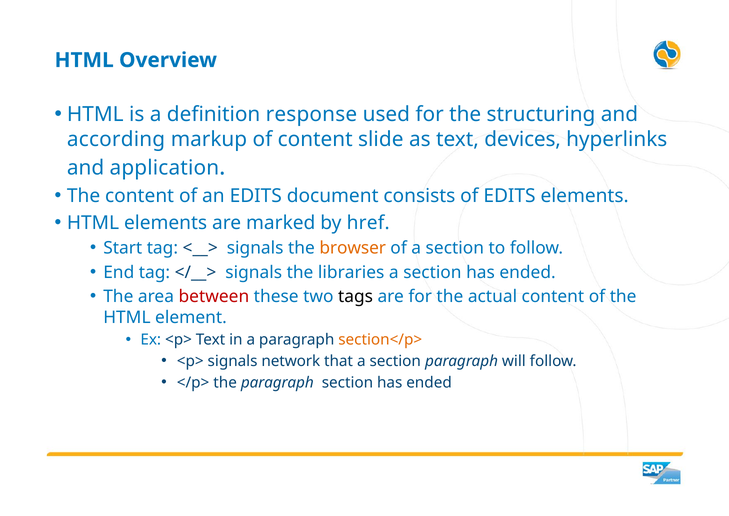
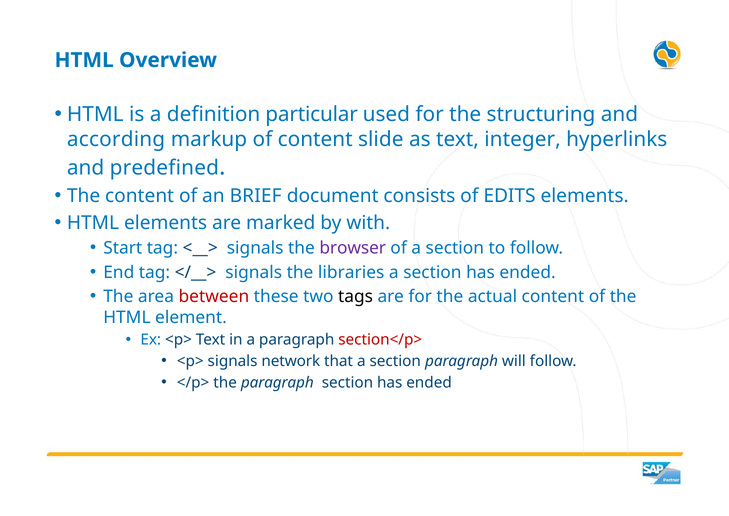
response: response -> particular
devices: devices -> integer
application: application -> predefined
an EDITS: EDITS -> BRIEF
href: href -> with
browser colour: orange -> purple
section</p> colour: orange -> red
